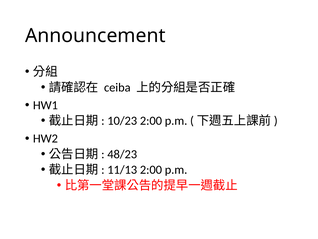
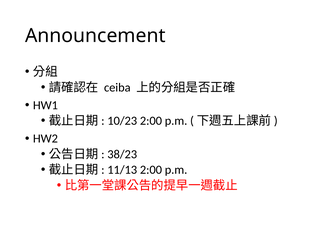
48/23: 48/23 -> 38/23
